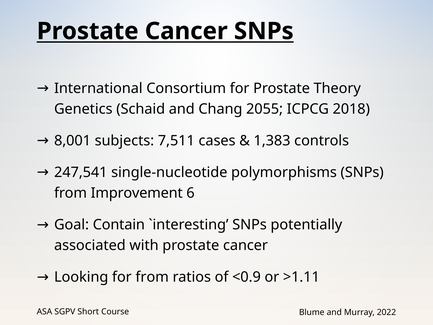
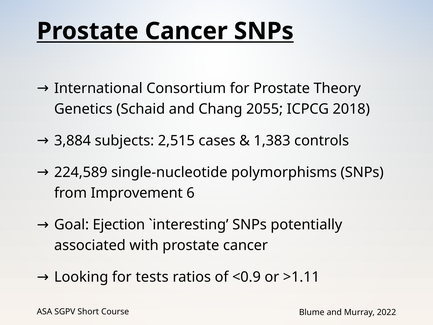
8,001: 8,001 -> 3,884
7,511: 7,511 -> 2,515
247,541: 247,541 -> 224,589
Contain: Contain -> Ejection
for from: from -> tests
